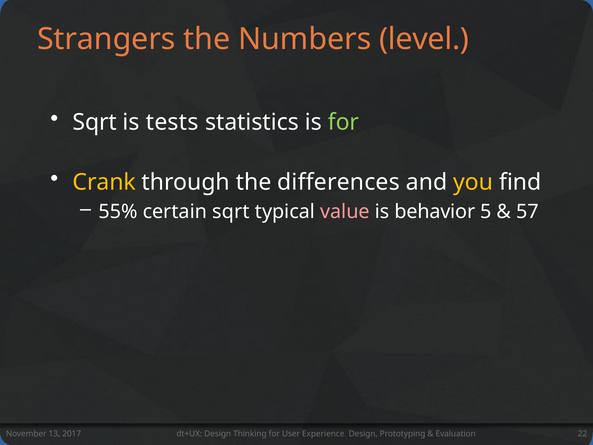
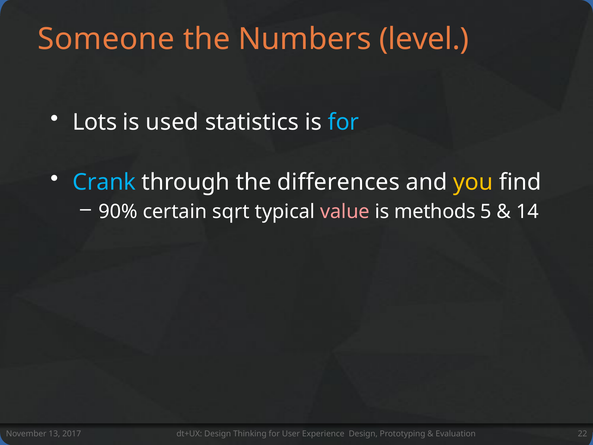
Strangers: Strangers -> Someone
Sqrt at (95, 122): Sqrt -> Lots
tests: tests -> used
for at (343, 122) colour: light green -> light blue
Crank colour: yellow -> light blue
55%: 55% -> 90%
behavior: behavior -> methods
57: 57 -> 14
